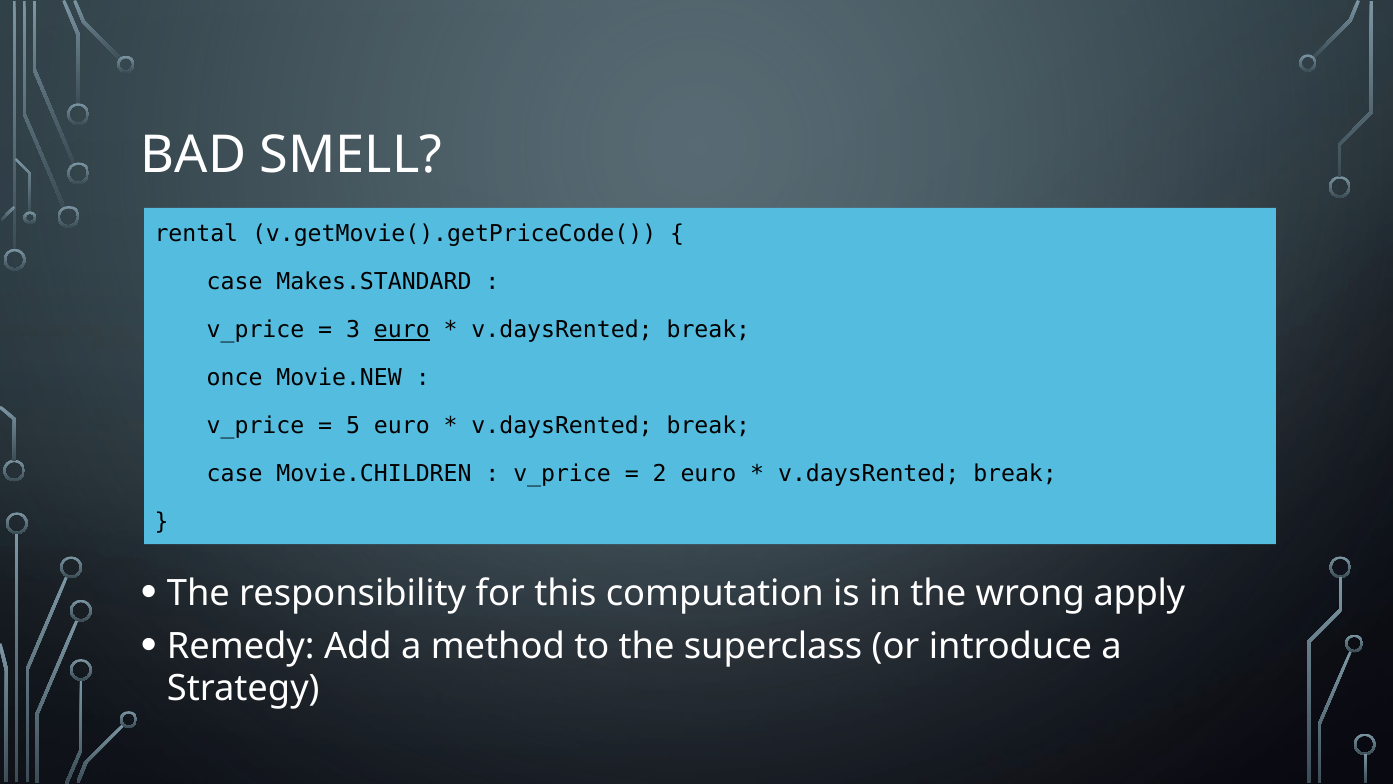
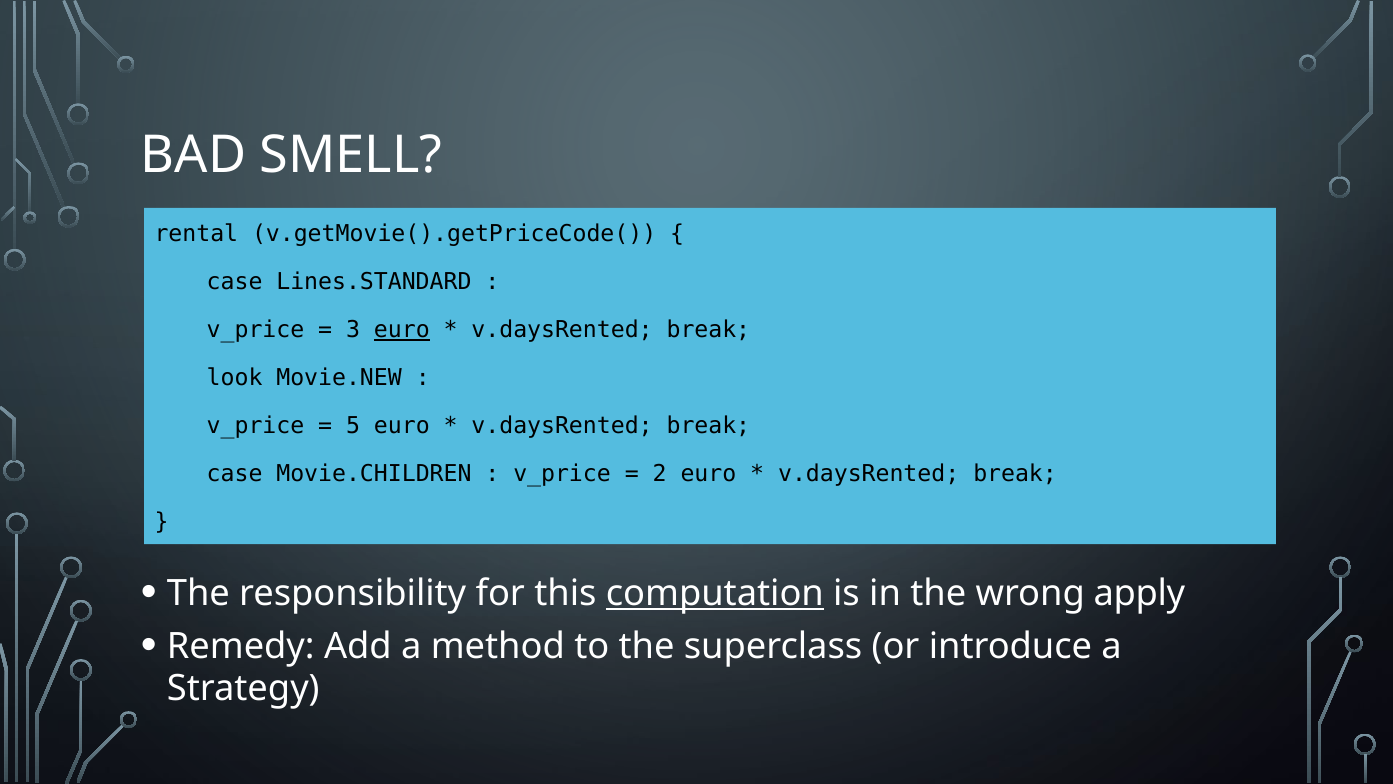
Makes.STANDARD: Makes.STANDARD -> Lines.STANDARD
once: once -> look
computation underline: none -> present
